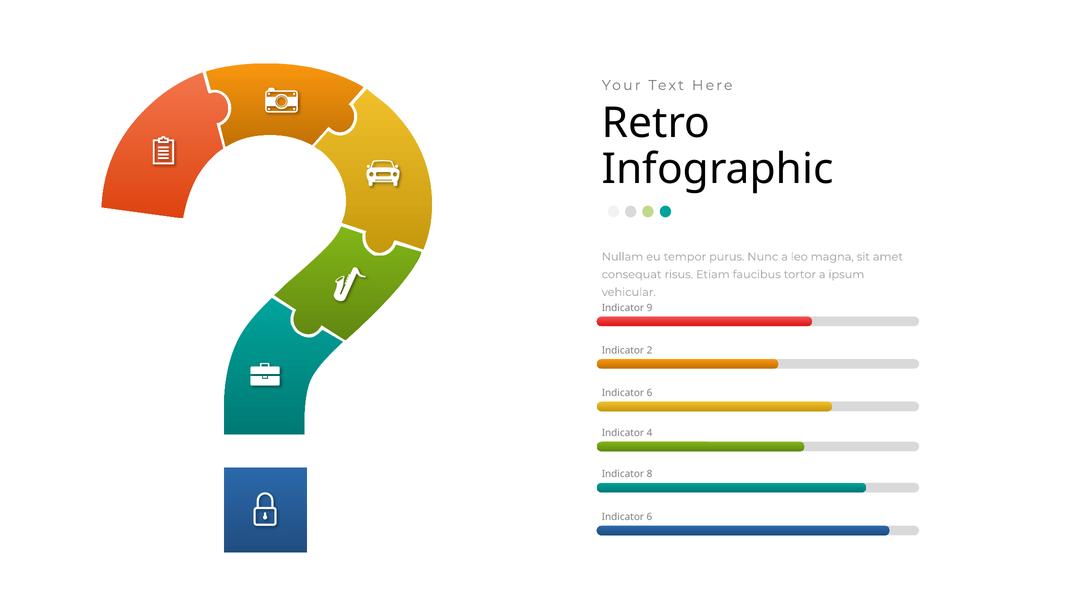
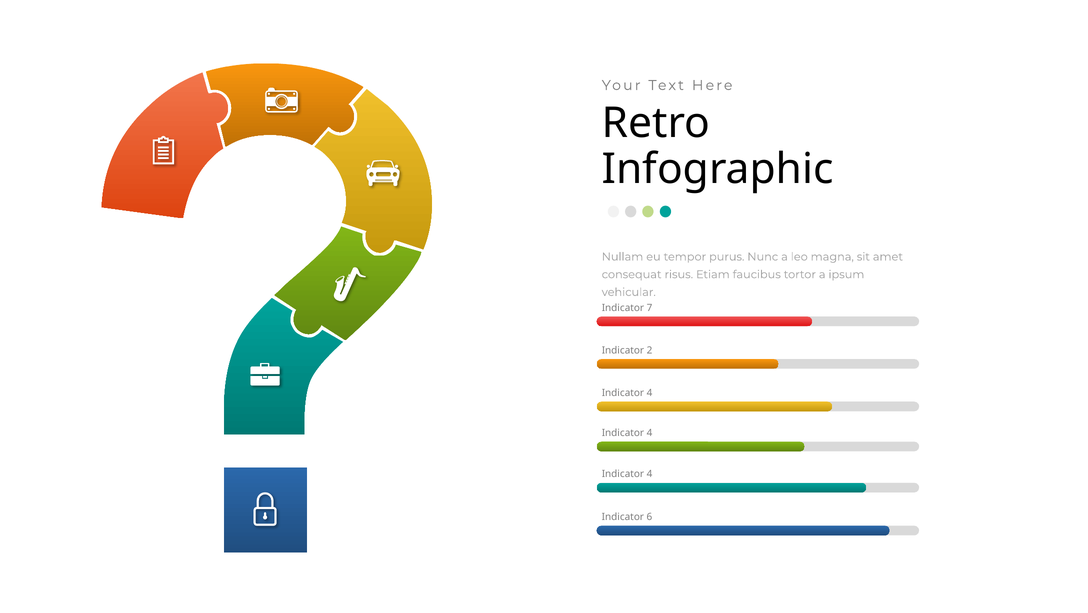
9: 9 -> 7
6 at (649, 393): 6 -> 4
8 at (649, 474): 8 -> 4
